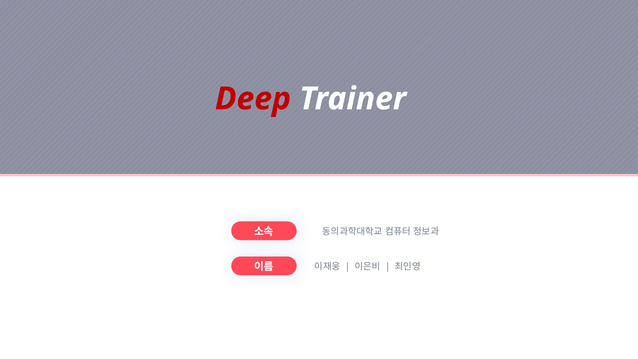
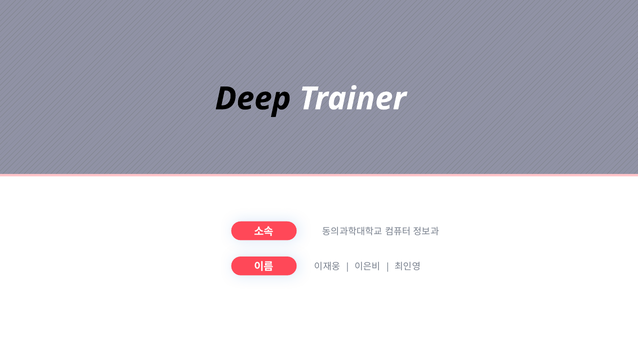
Deep colour: red -> black
